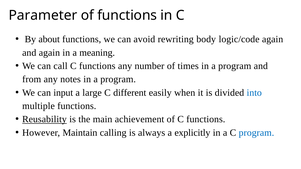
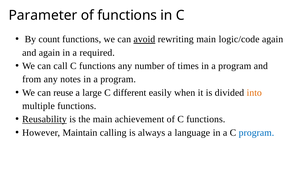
about: about -> count
avoid underline: none -> present
rewriting body: body -> main
meaning: meaning -> required
input: input -> reuse
into colour: blue -> orange
explicitly: explicitly -> language
